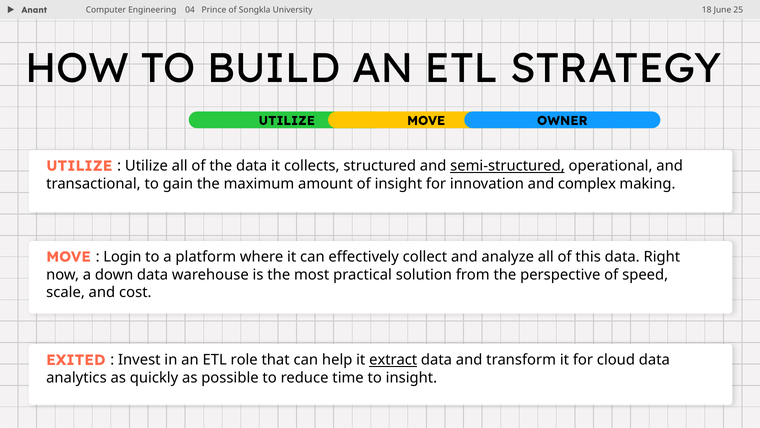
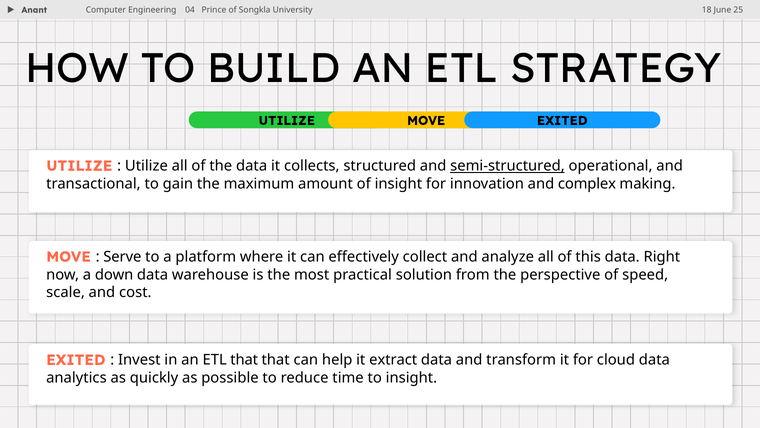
MOVE OWNER: OWNER -> EXITED
Login: Login -> Serve
ETL role: role -> that
extract underline: present -> none
